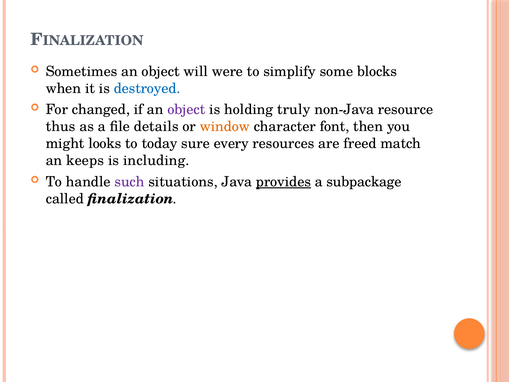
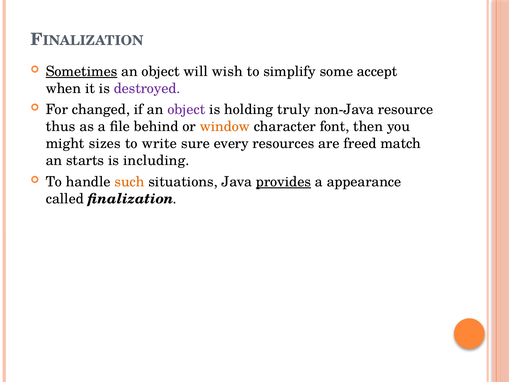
Sometimes underline: none -> present
were: were -> wish
blocks: blocks -> accept
destroyed colour: blue -> purple
details: details -> behind
looks: looks -> sizes
today: today -> write
keeps: keeps -> starts
such colour: purple -> orange
subpackage: subpackage -> appearance
